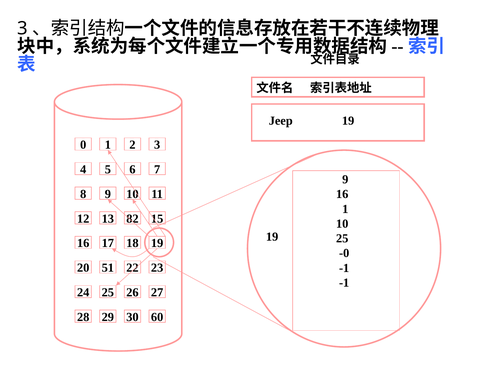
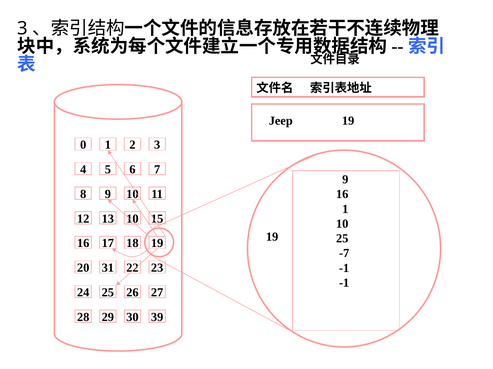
13 82: 82 -> 10
-0: -0 -> -7
51: 51 -> 31
60: 60 -> 39
